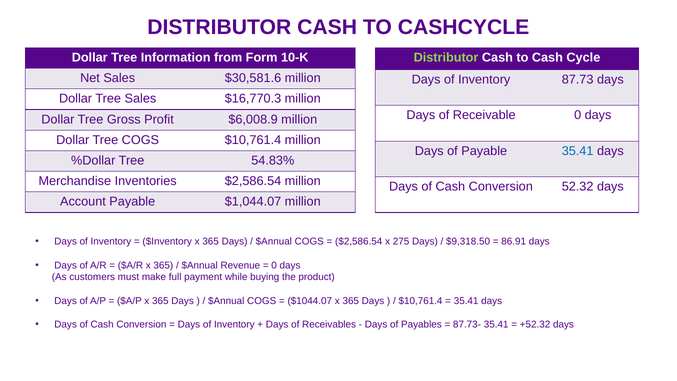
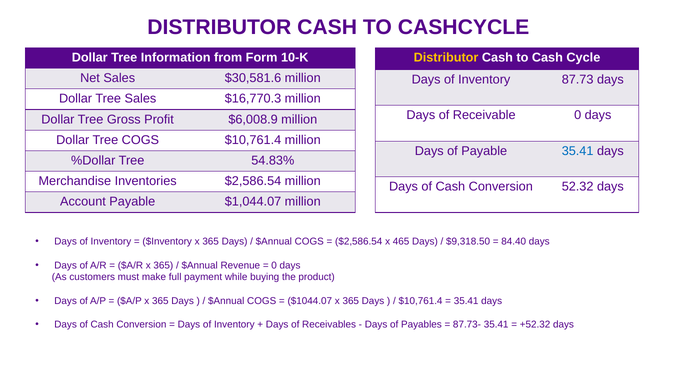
Distributor at (446, 58) colour: light green -> yellow
275: 275 -> 465
86.91: 86.91 -> 84.40
